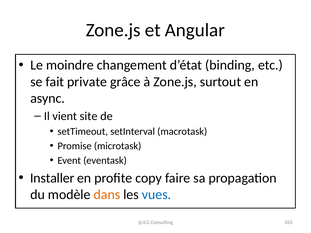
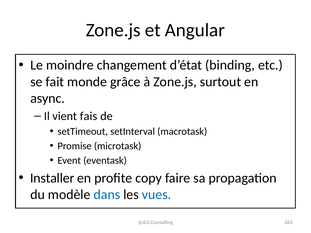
private: private -> monde
site: site -> fais
dans colour: orange -> blue
